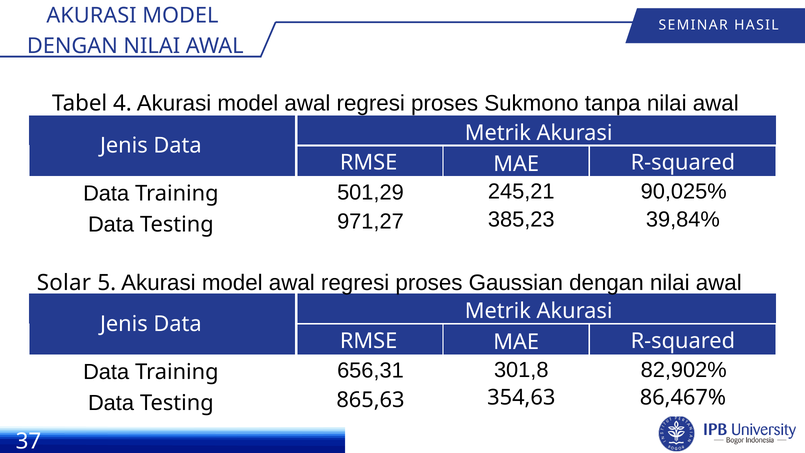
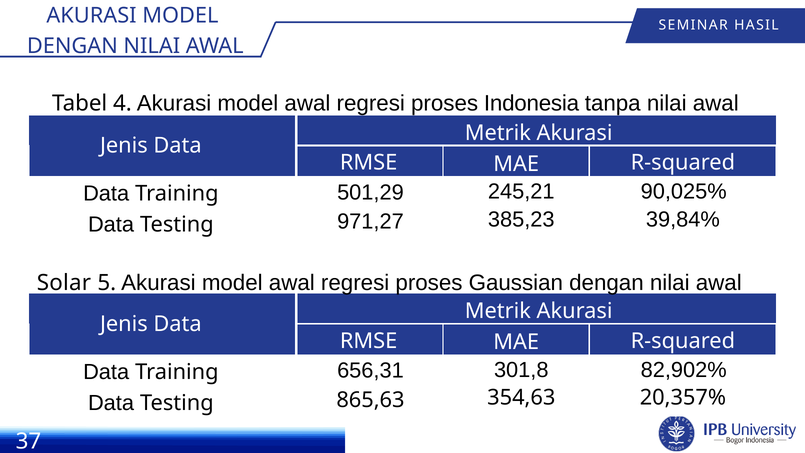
Sukmono: Sukmono -> Indonesia
86,467%: 86,467% -> 20,357%
